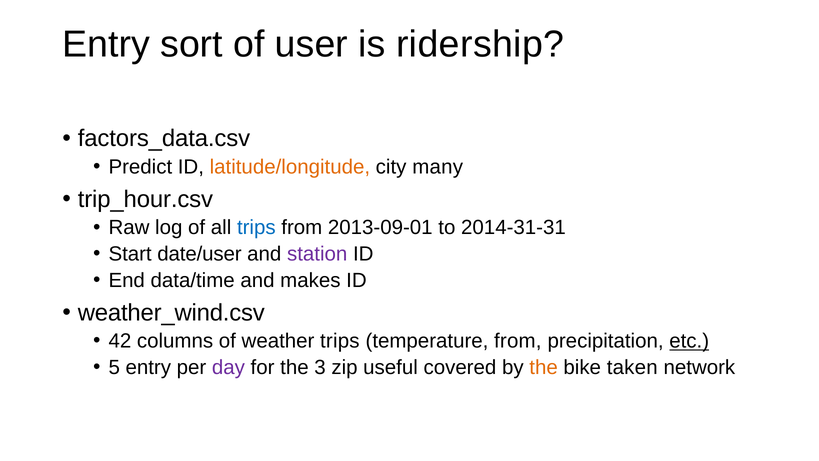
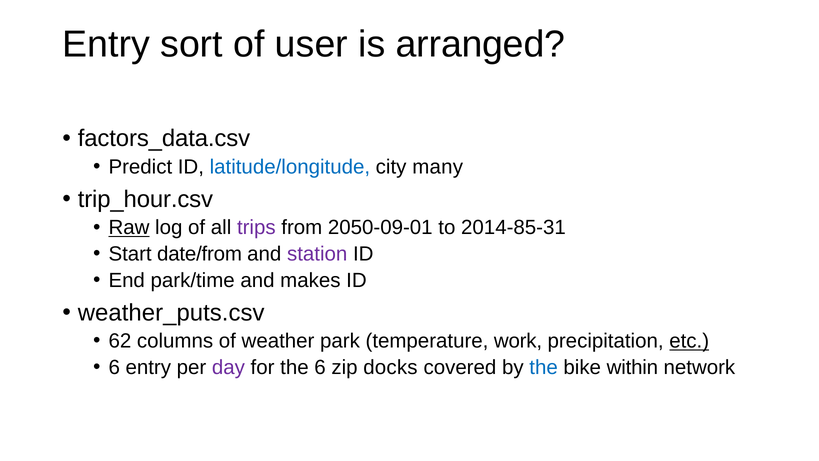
ridership: ridership -> arranged
latitude/longitude colour: orange -> blue
Raw underline: none -> present
trips at (256, 227) colour: blue -> purple
2013-09-01: 2013-09-01 -> 2050-09-01
2014-31-31: 2014-31-31 -> 2014-85-31
date/user: date/user -> date/from
data/time: data/time -> park/time
weather_wind.csv: weather_wind.csv -> weather_puts.csv
42: 42 -> 62
weather trips: trips -> park
temperature from: from -> work
5 at (114, 367): 5 -> 6
the 3: 3 -> 6
useful: useful -> docks
the at (544, 367) colour: orange -> blue
taken: taken -> within
